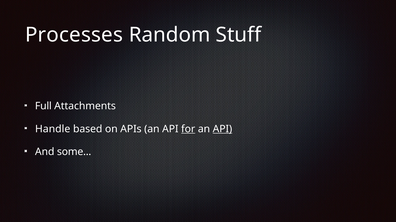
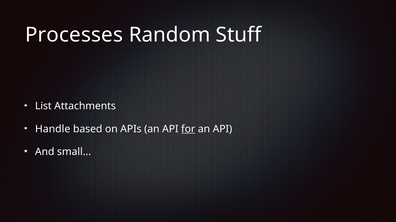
Full: Full -> List
API at (222, 129) underline: present -> none
some: some -> small
